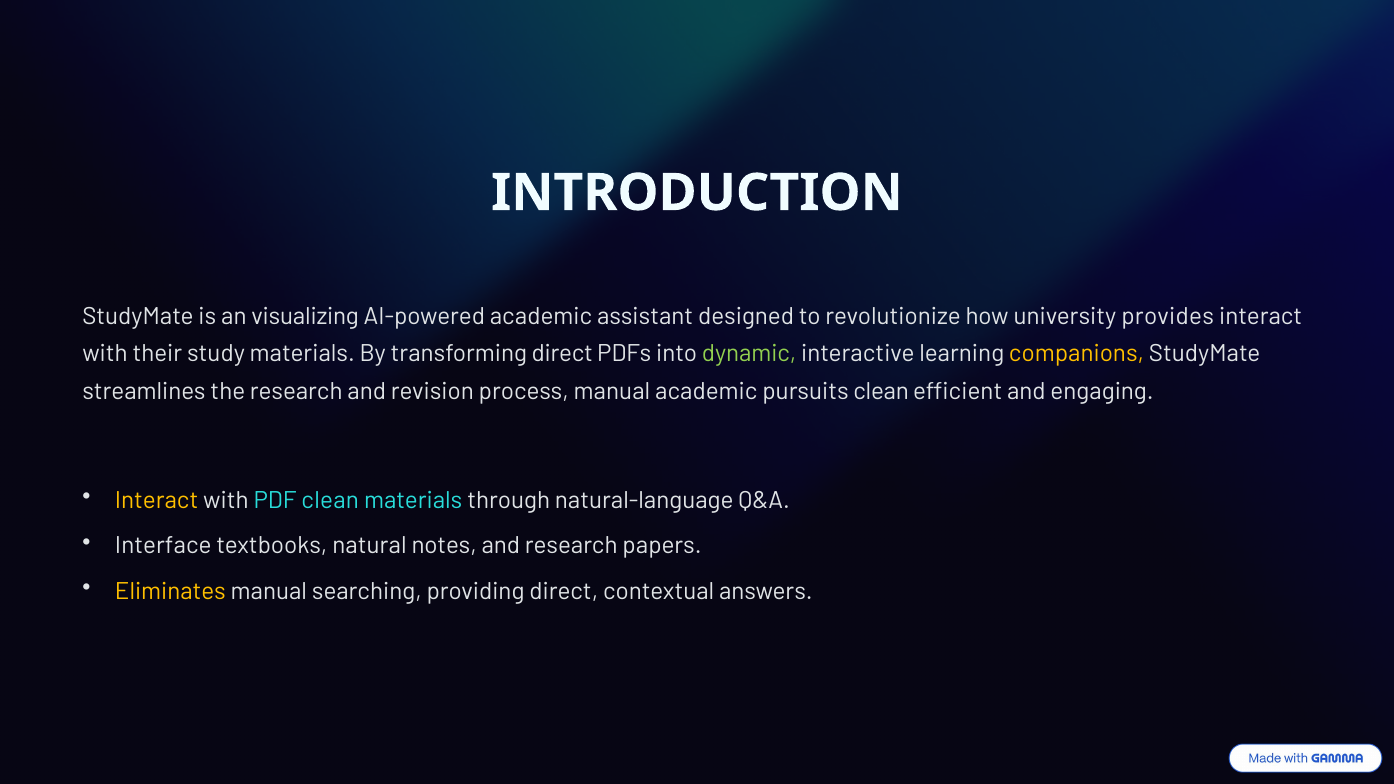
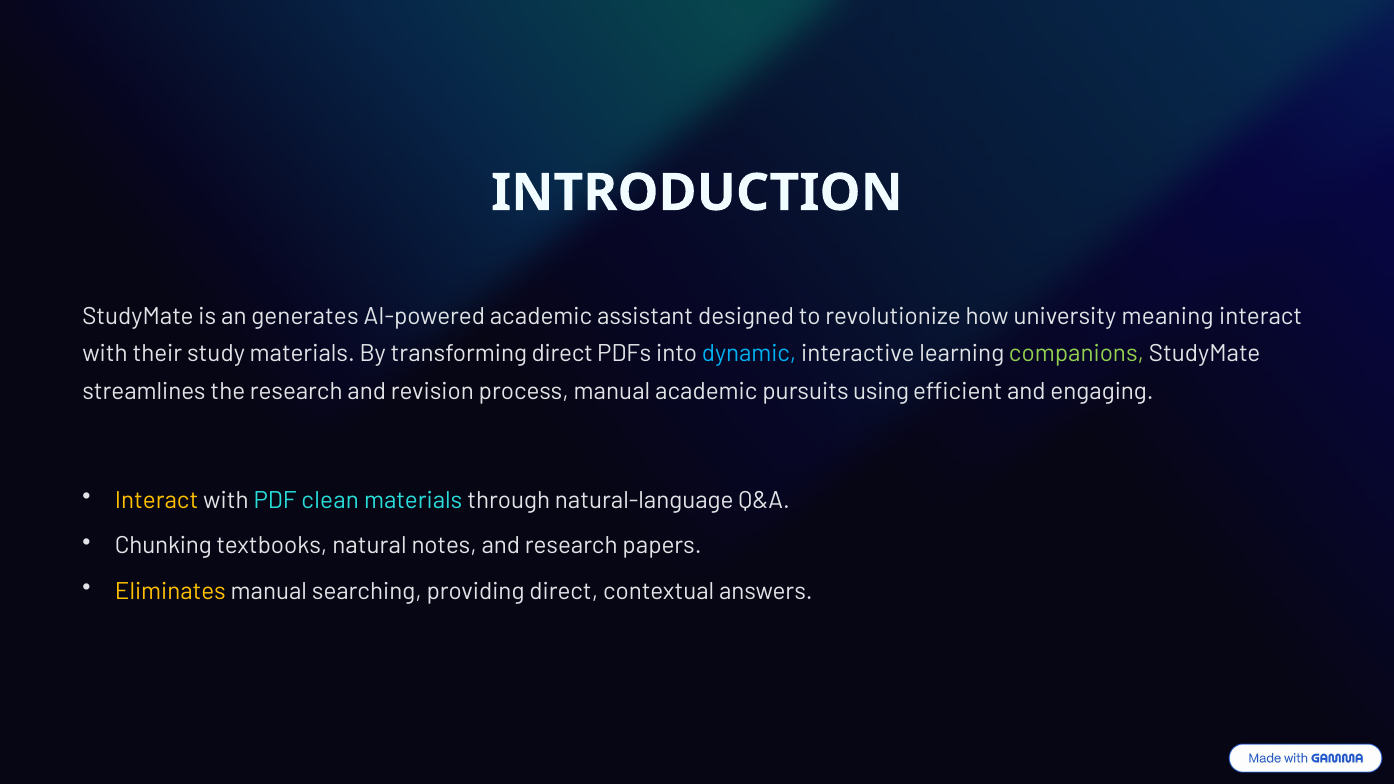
visualizing: visualizing -> generates
provides: provides -> meaning
dynamic colour: light green -> light blue
companions colour: yellow -> light green
pursuits clean: clean -> using
Interface: Interface -> Chunking
